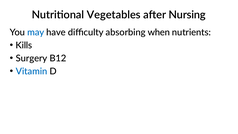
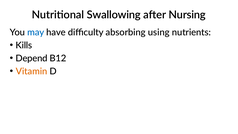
Vegetables: Vegetables -> Swallowing
when: when -> using
Surgery: Surgery -> Depend
Vitamin colour: blue -> orange
